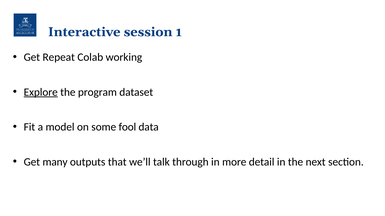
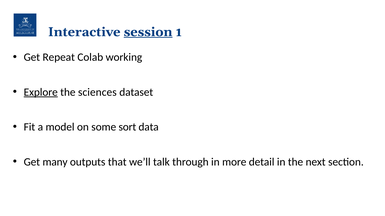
session underline: none -> present
program: program -> sciences
fool: fool -> sort
